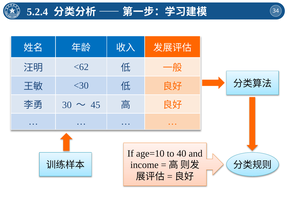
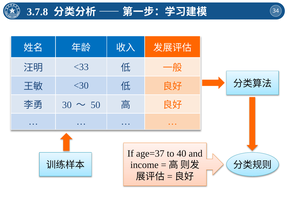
5.2.4: 5.2.4 -> 3.7.8
<62: <62 -> <33
45: 45 -> 50
age=10: age=10 -> age=37
